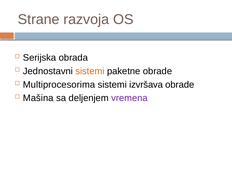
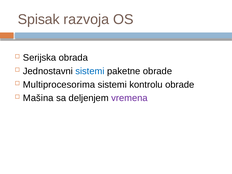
Strane: Strane -> Spisak
sistemi at (90, 71) colour: orange -> blue
izvršava: izvršava -> kontrolu
